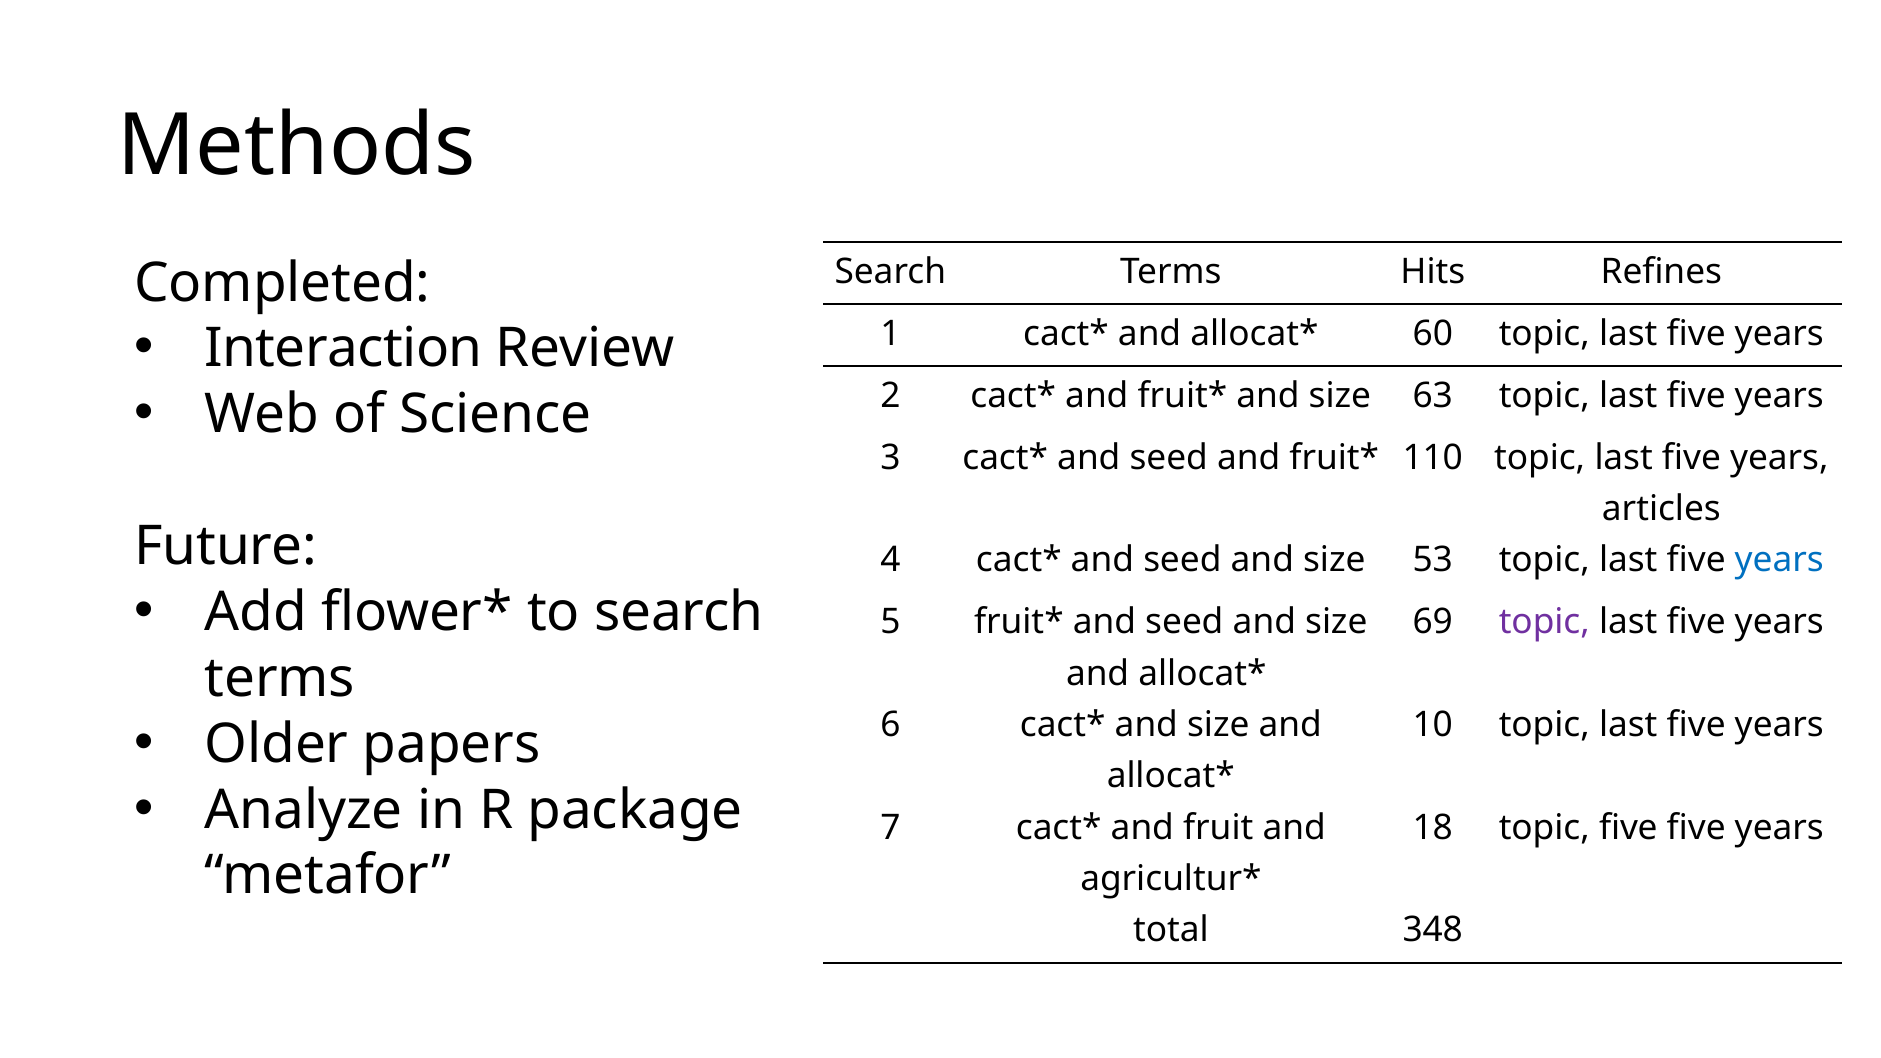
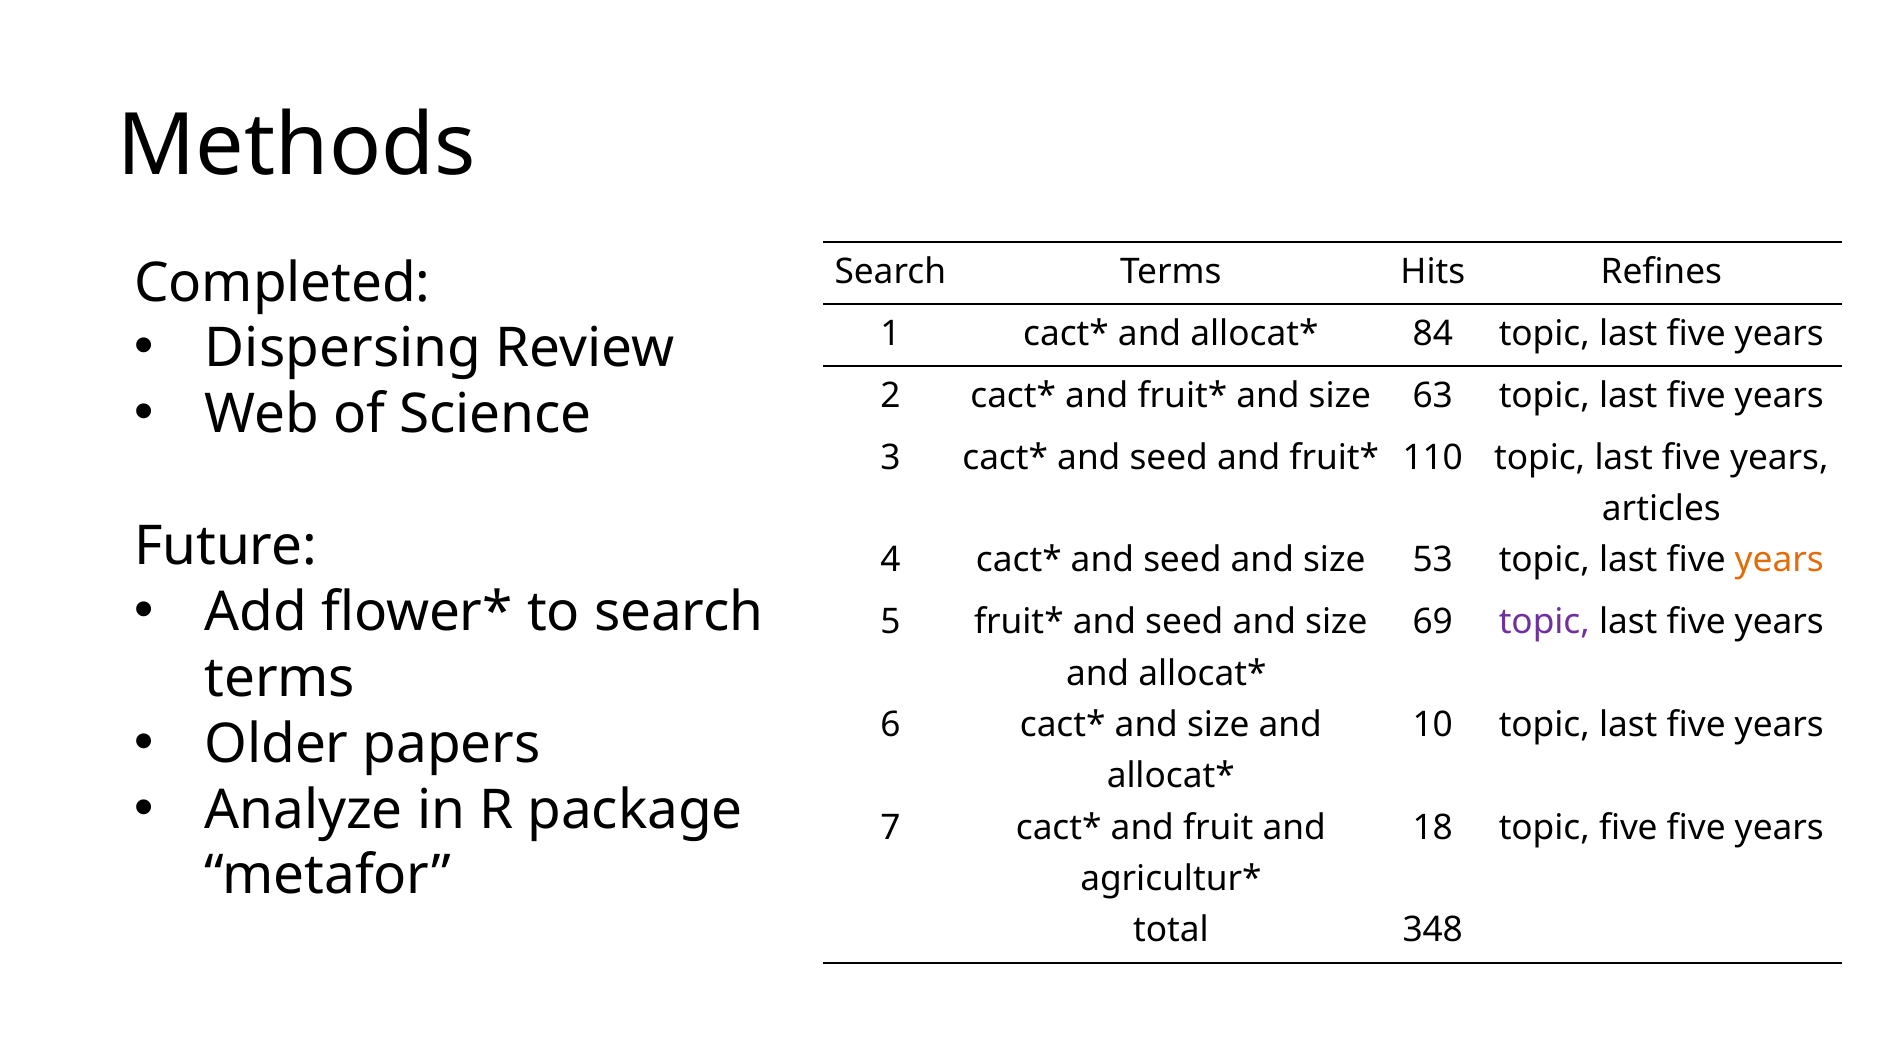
Interaction: Interaction -> Dispersing
60: 60 -> 84
years at (1779, 560) colour: blue -> orange
